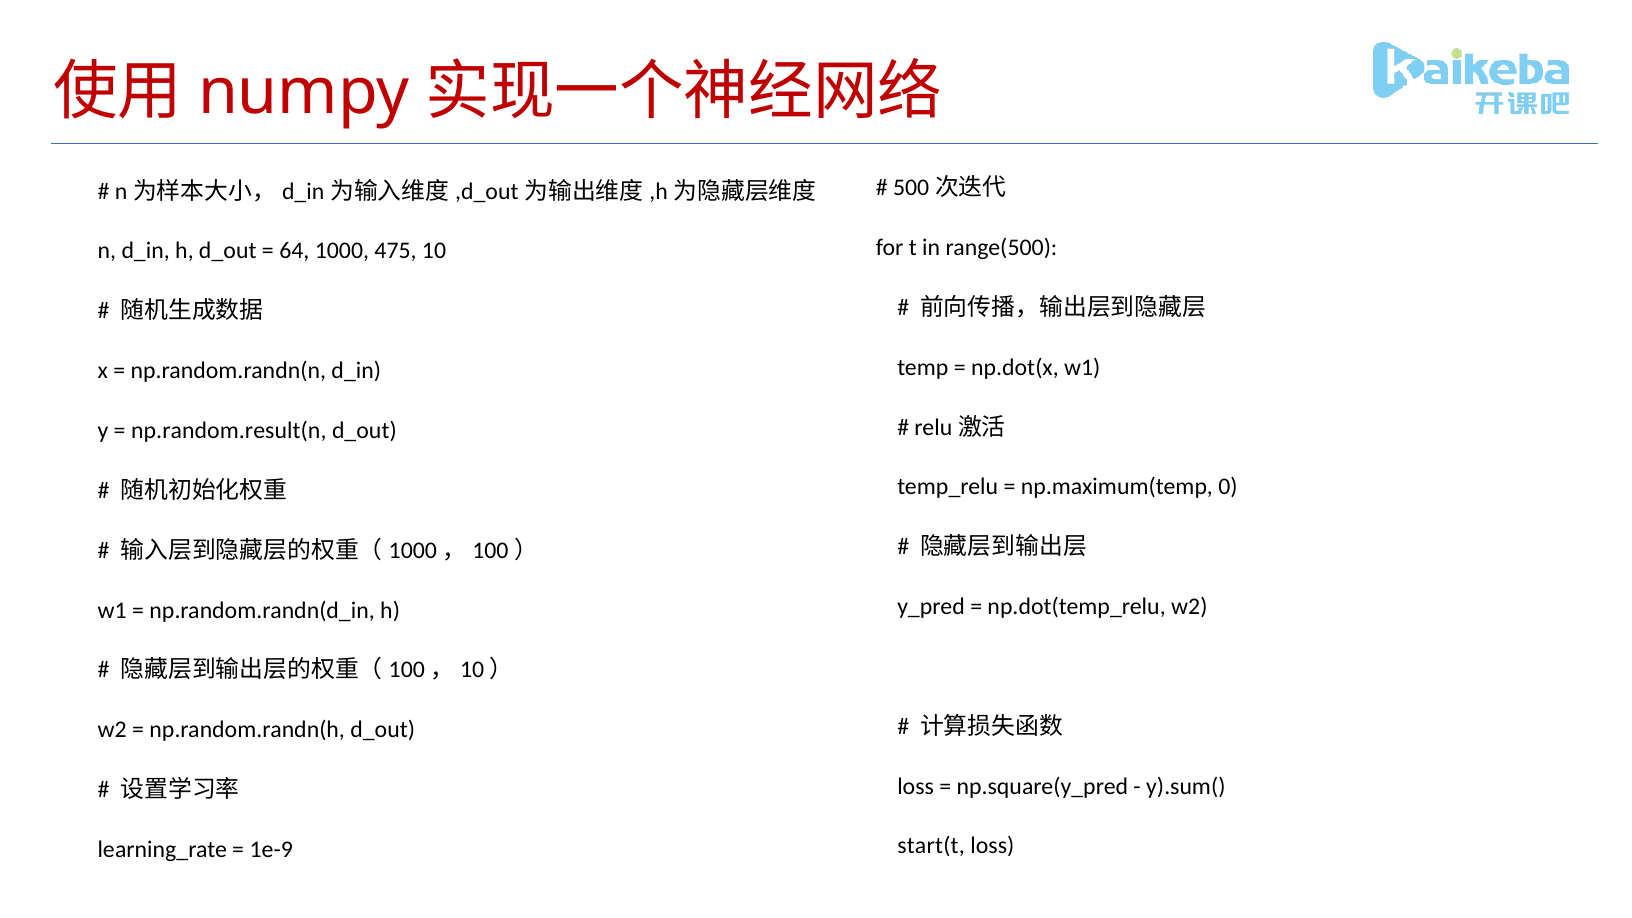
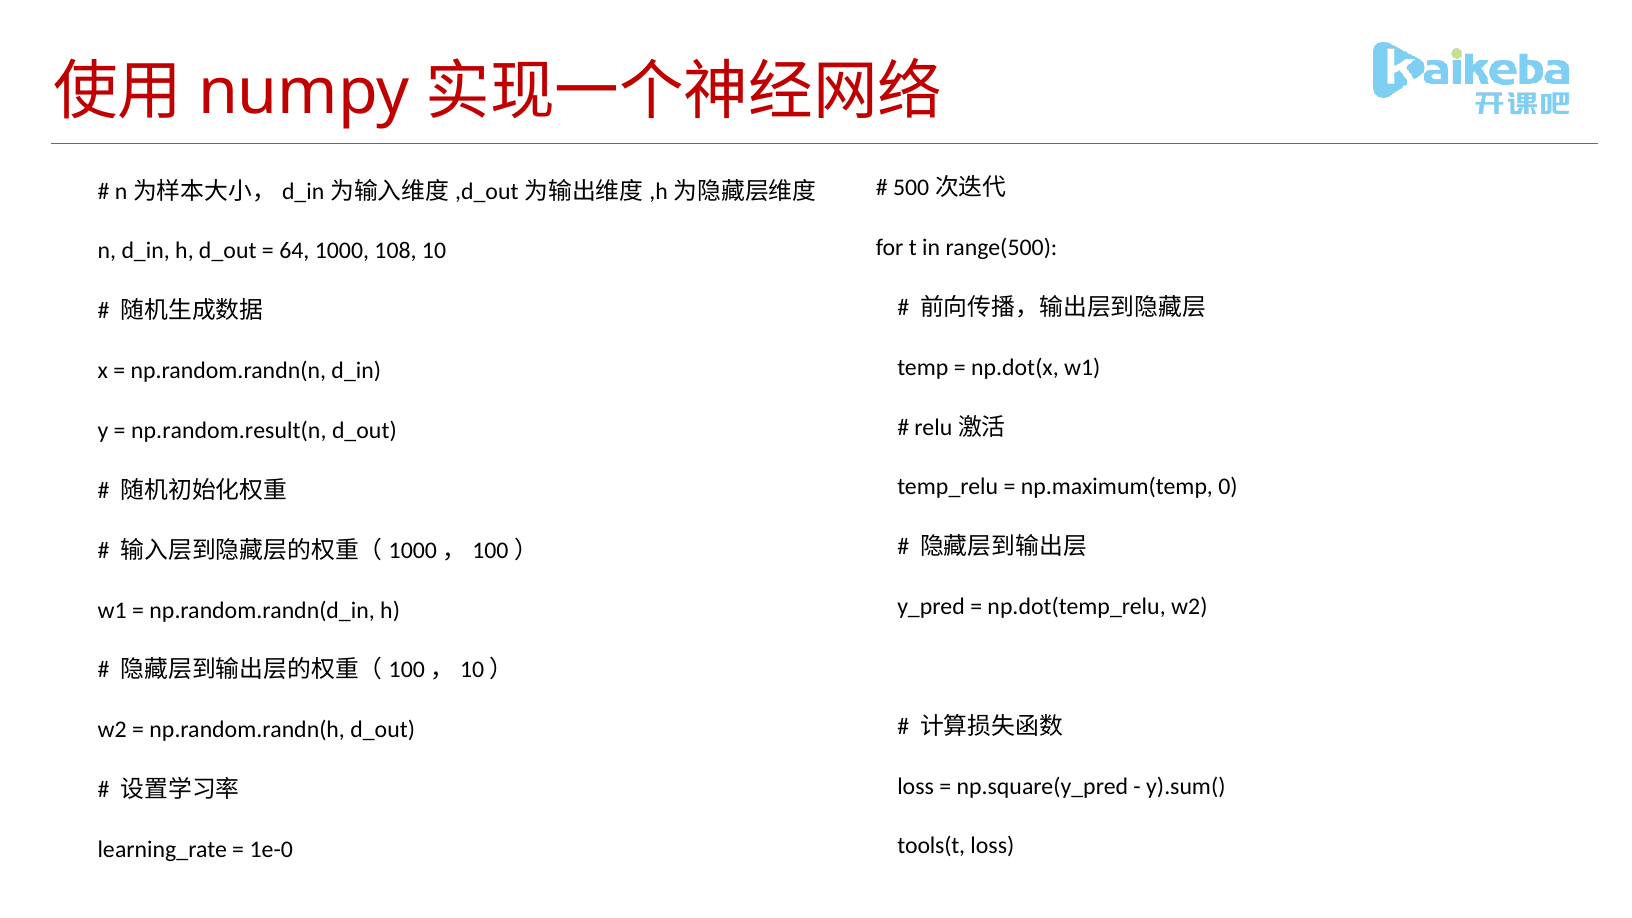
475: 475 -> 108
start(t: start(t -> tools(t
1e-9: 1e-9 -> 1e-0
